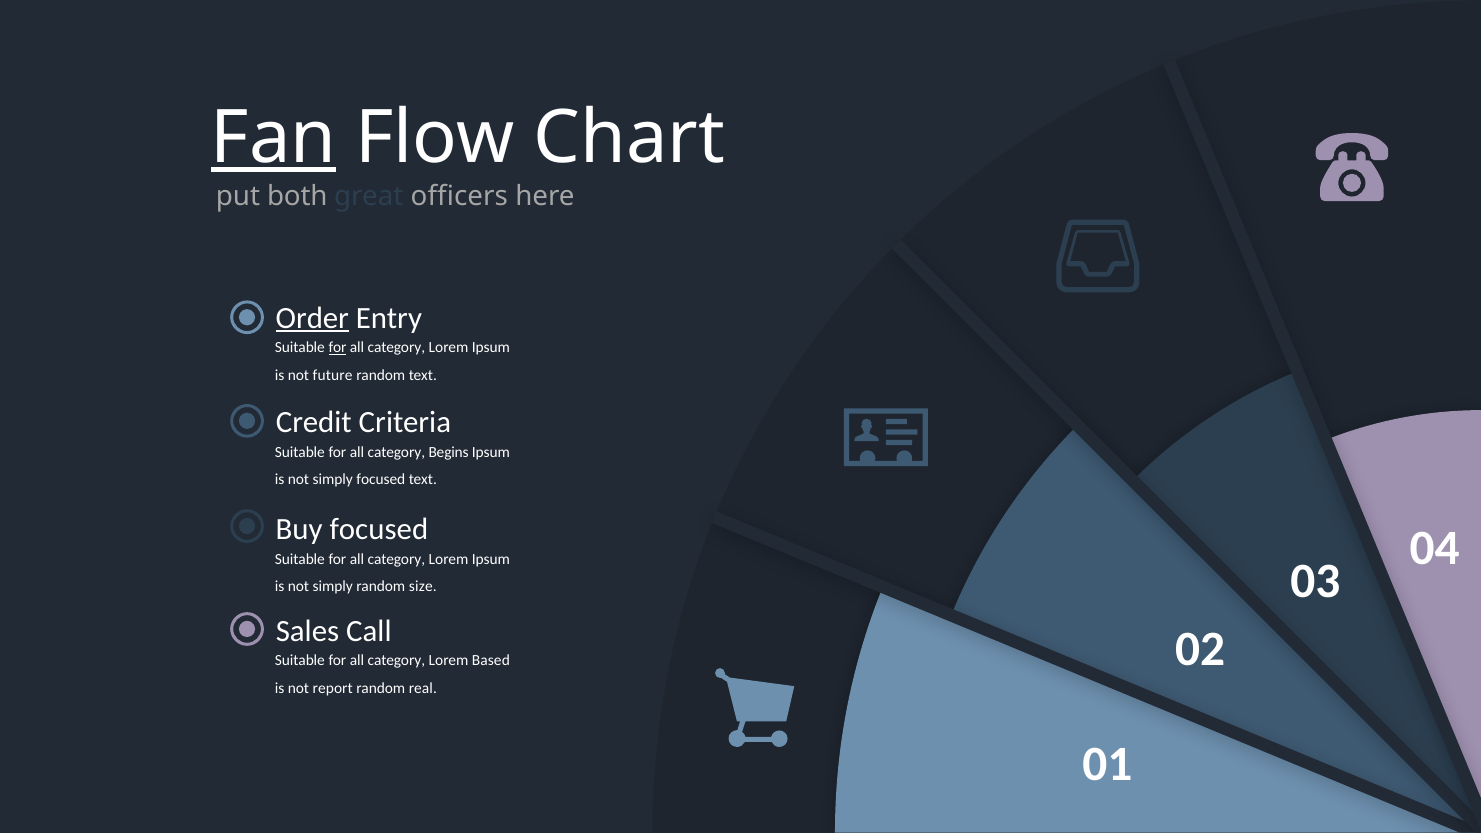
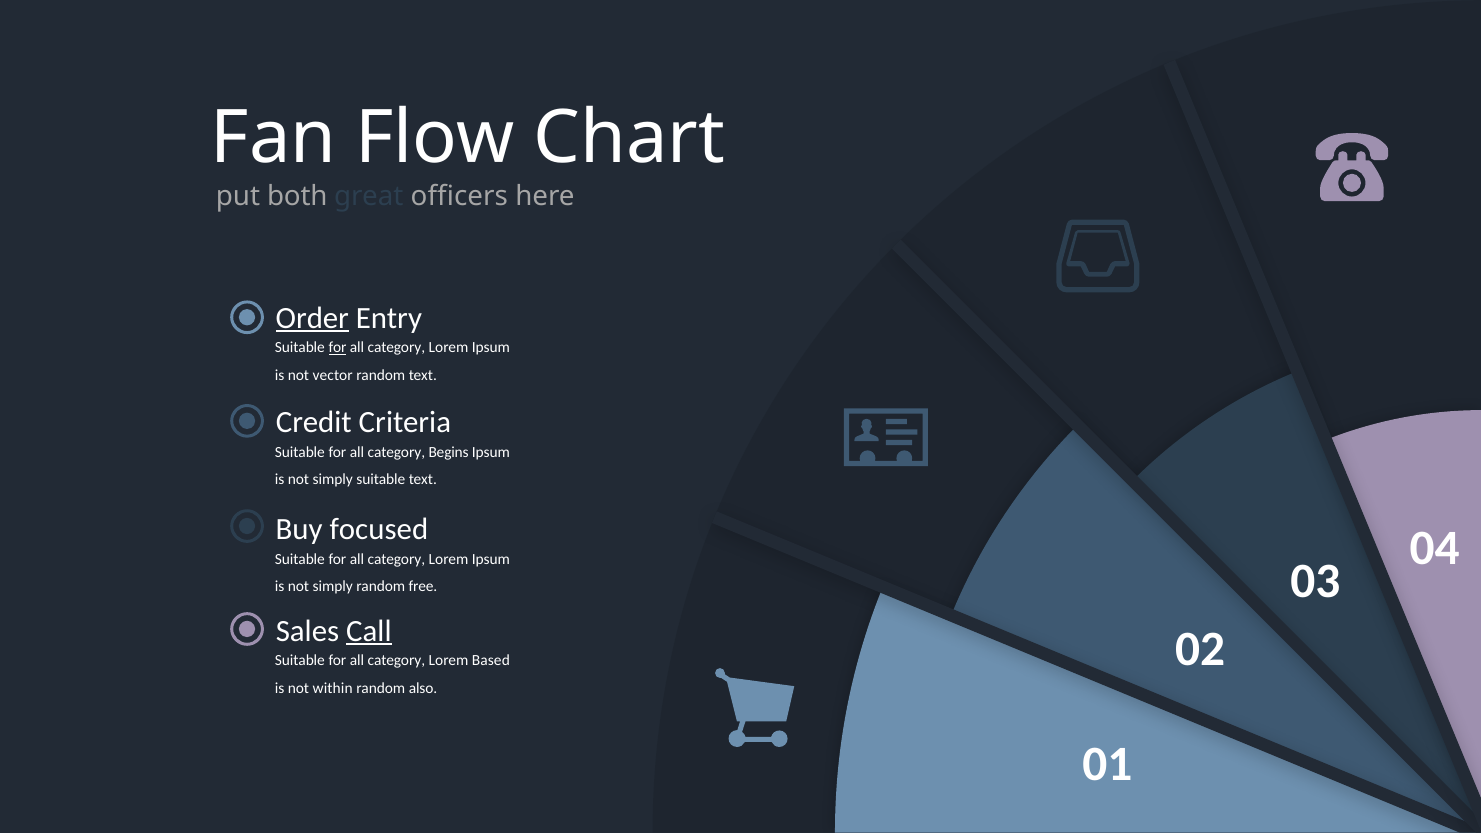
Fan underline: present -> none
future: future -> vector
simply focused: focused -> suitable
size: size -> free
Call underline: none -> present
report: report -> within
real: real -> also
